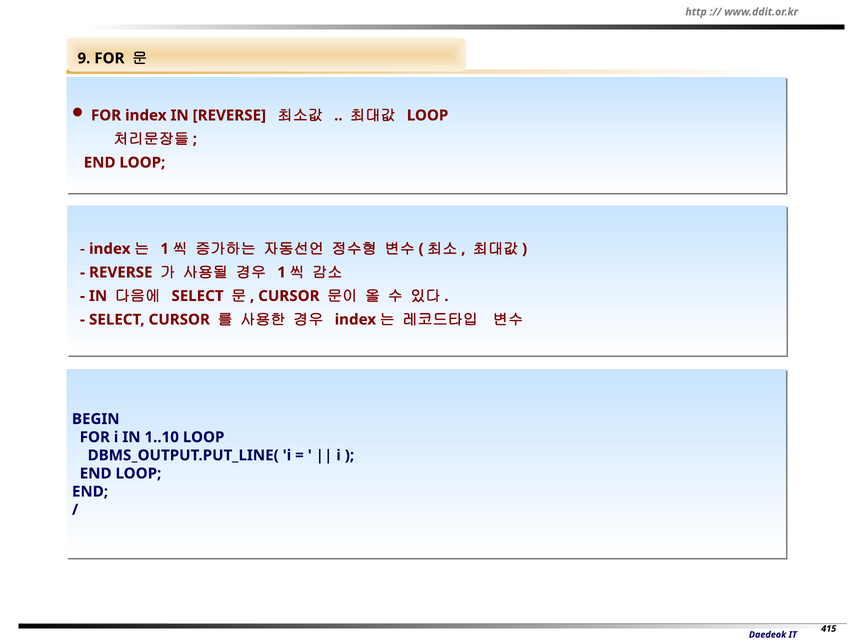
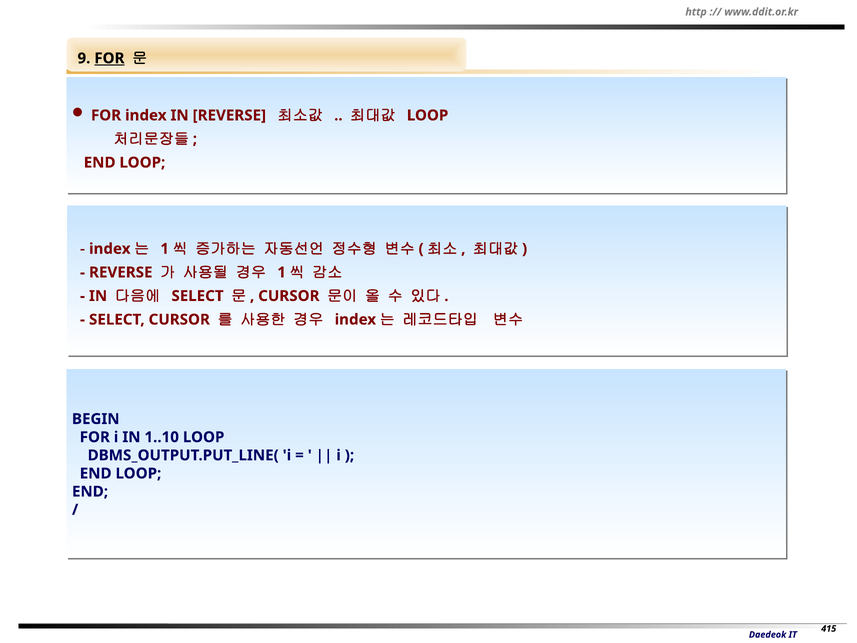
FOR at (109, 58) underline: none -> present
